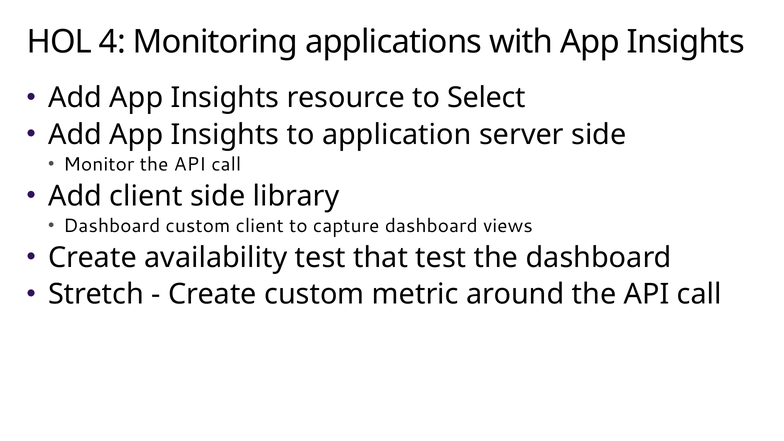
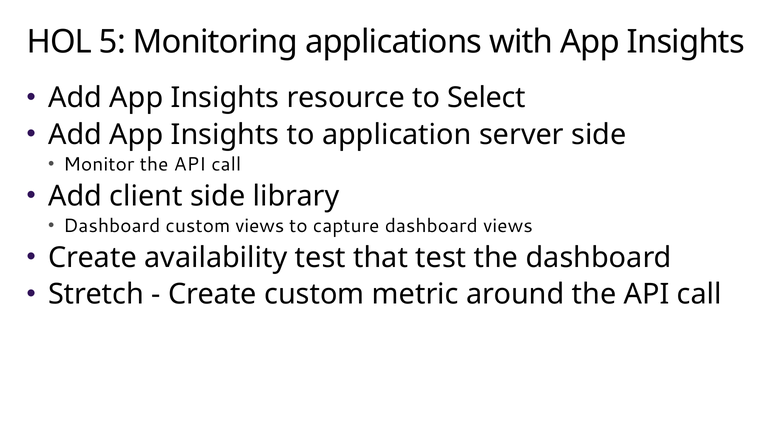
4: 4 -> 5
custom client: client -> views
